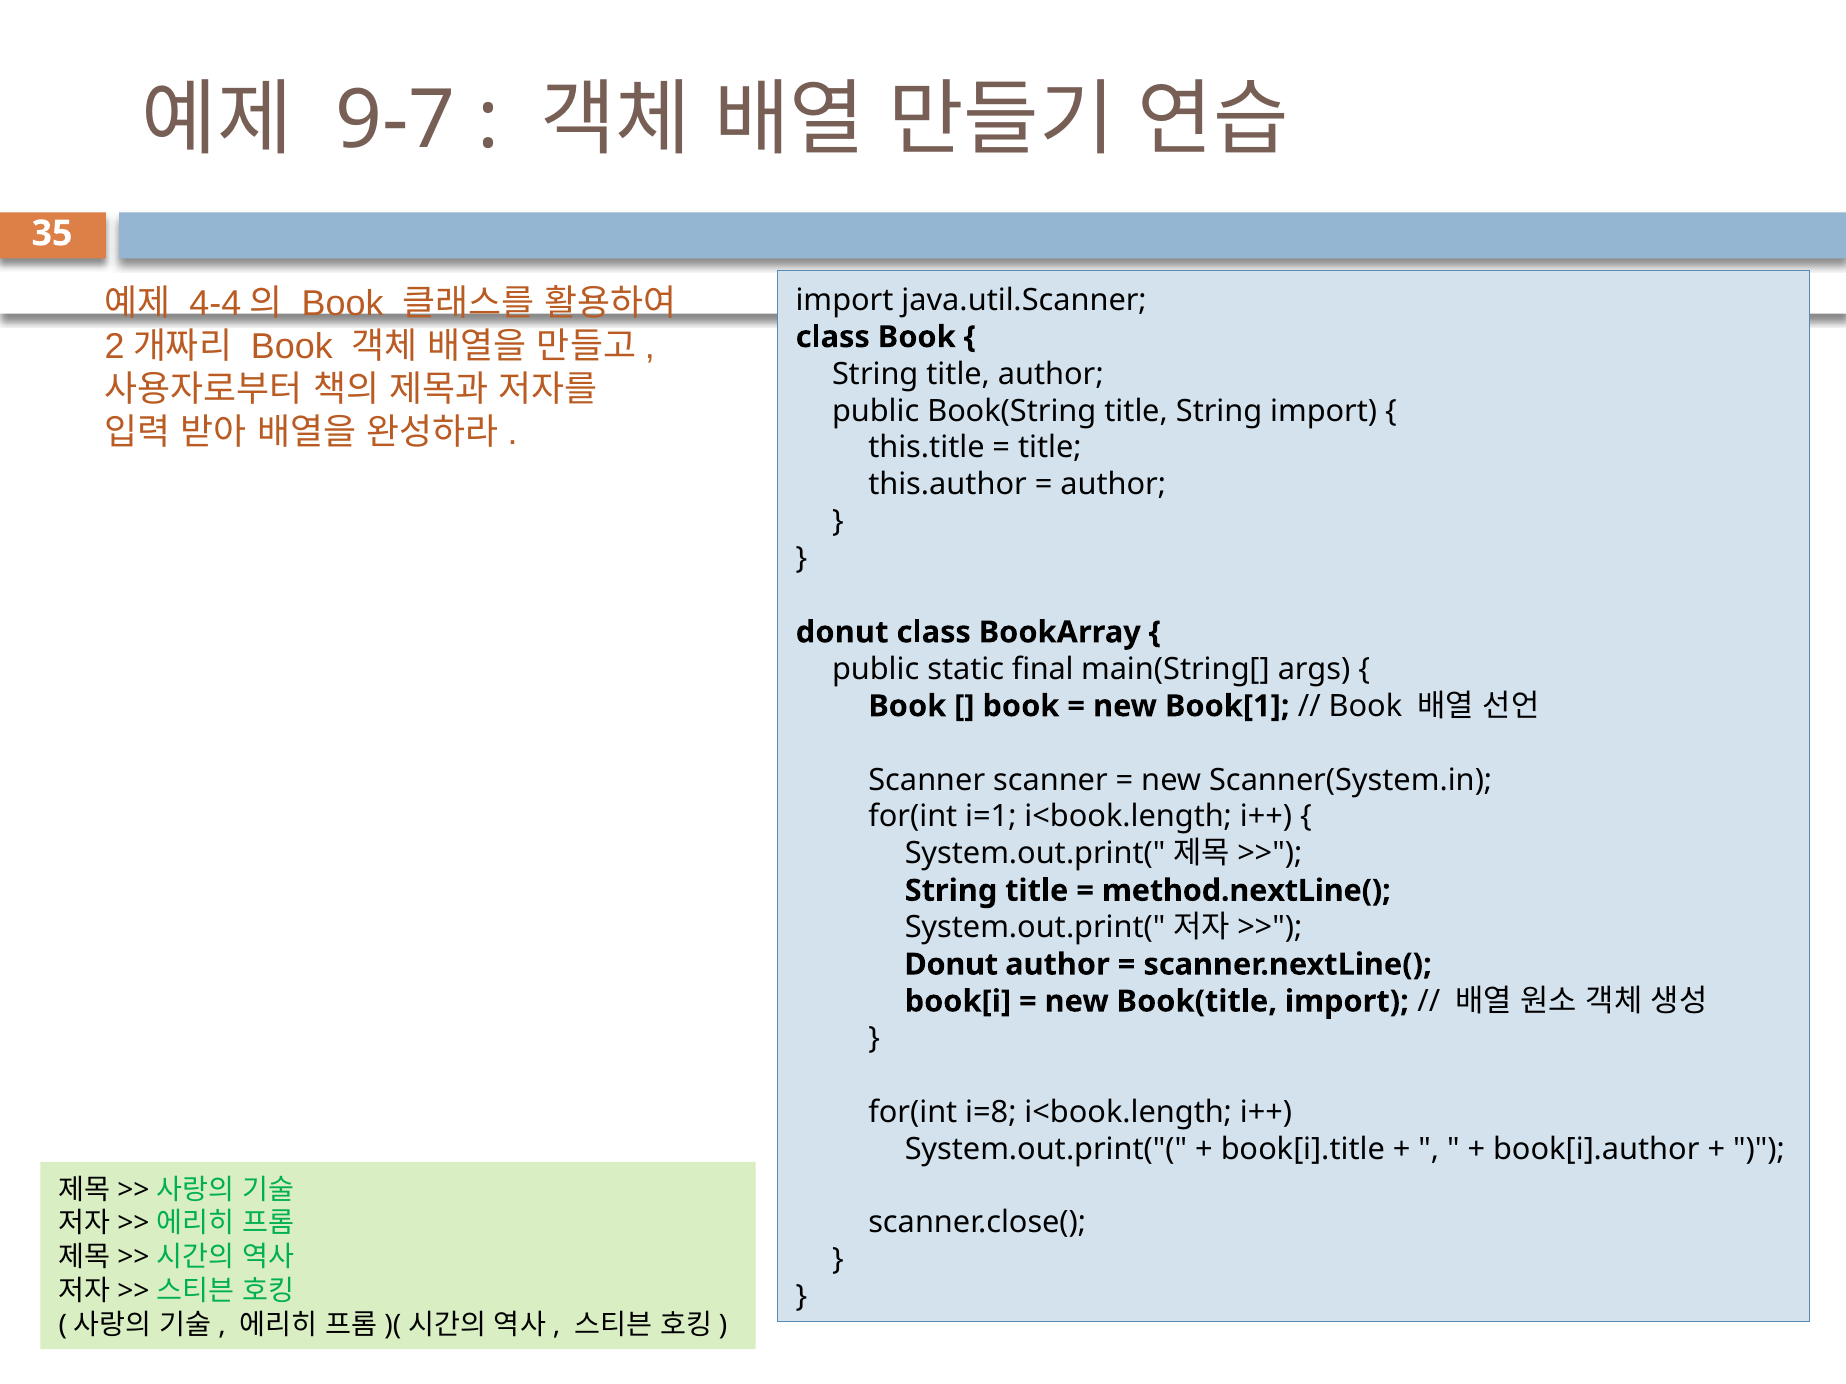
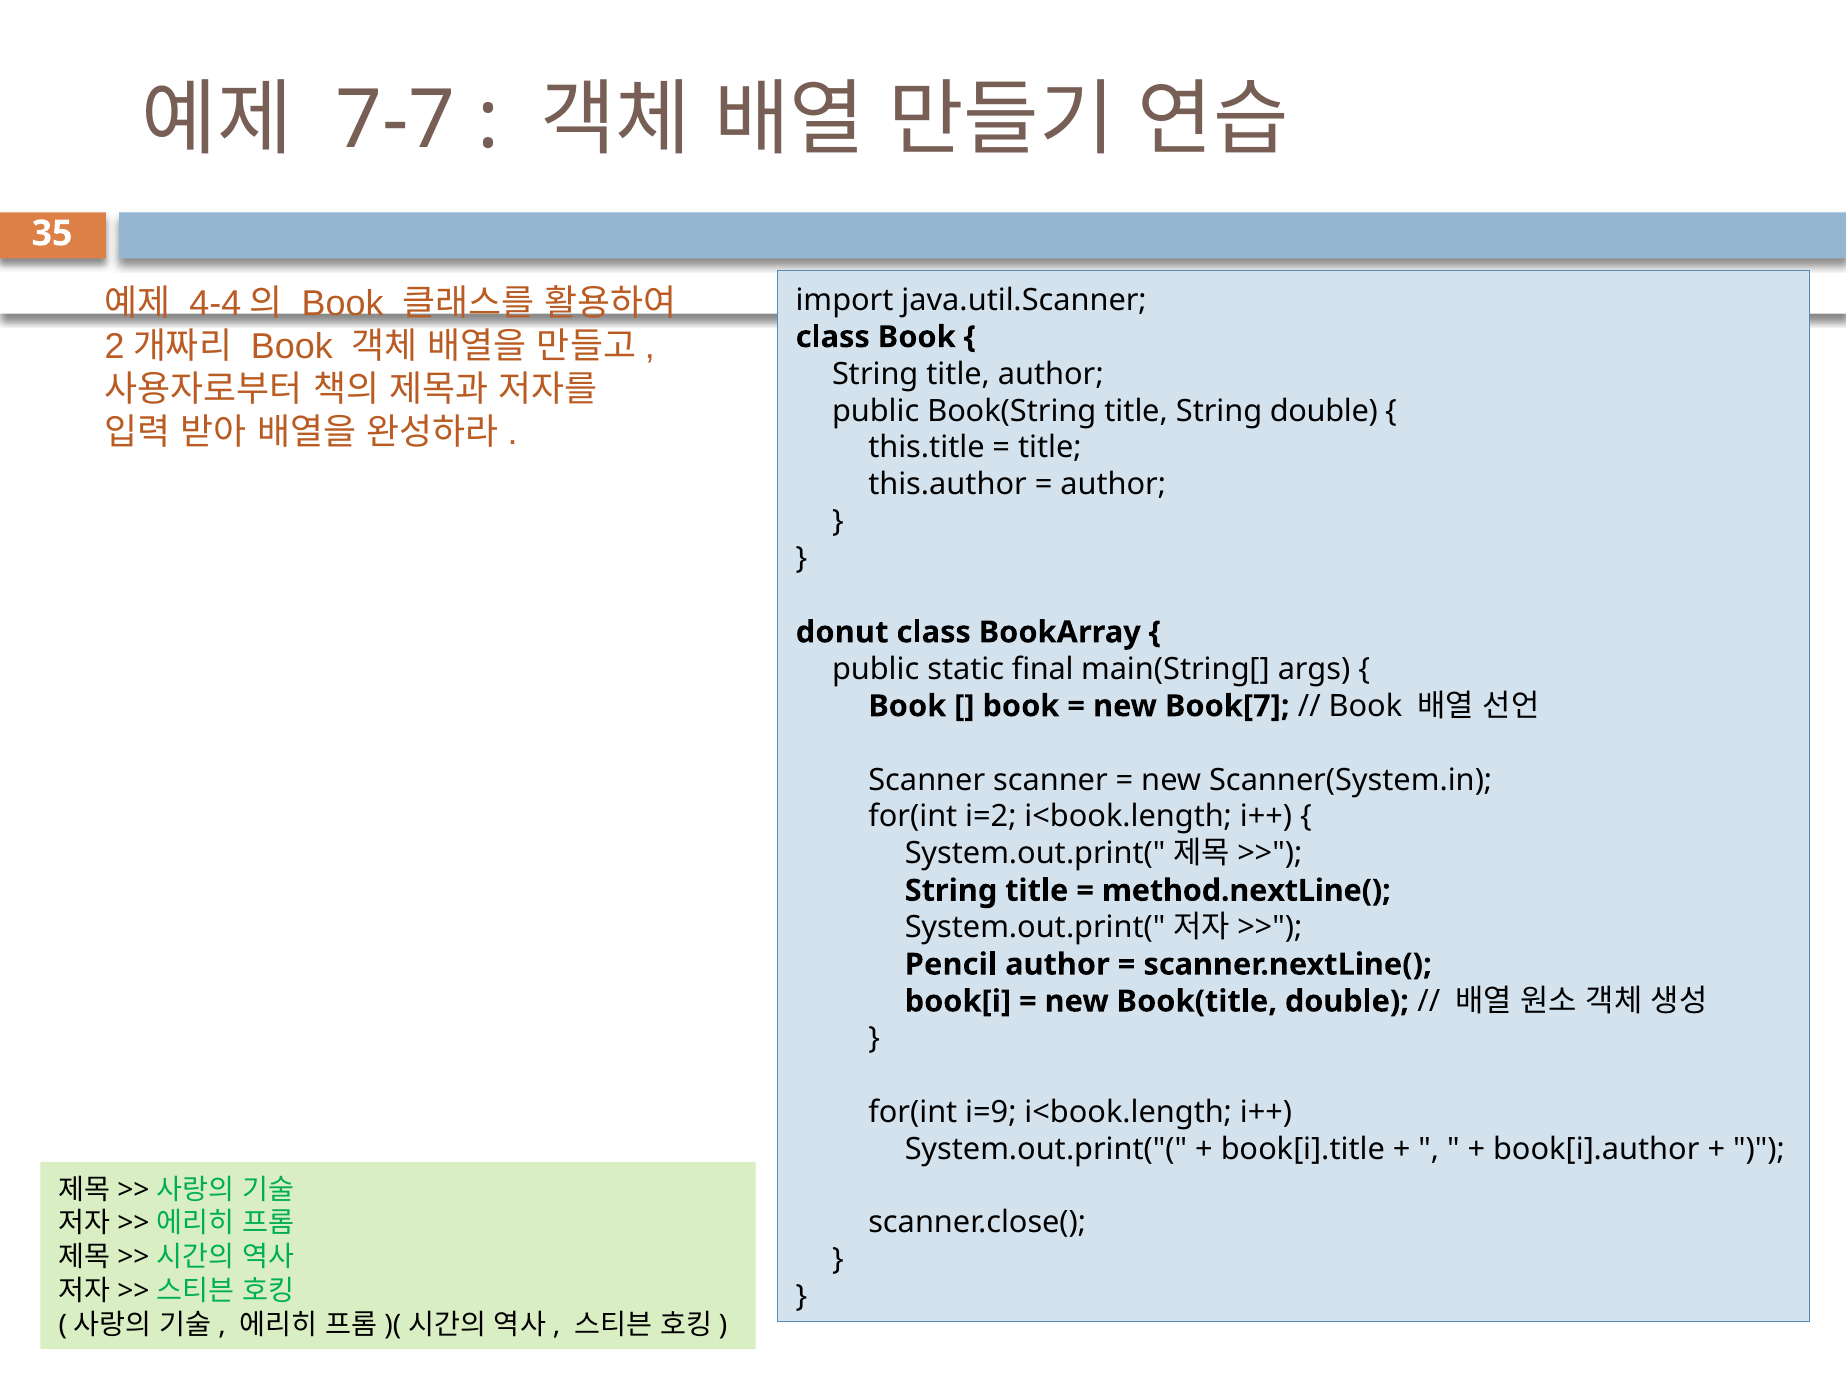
9-7: 9-7 -> 7-7
String import: import -> double
Book[1: Book[1 -> Book[7
i=1: i=1 -> i=2
Donut at (951, 965): Donut -> Pencil
Book(title import: import -> double
i=8: i=8 -> i=9
